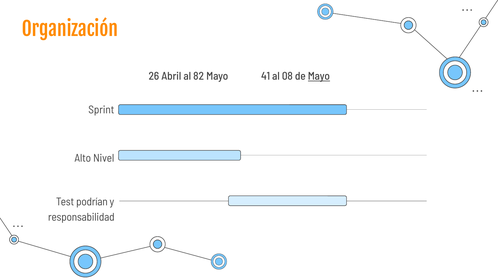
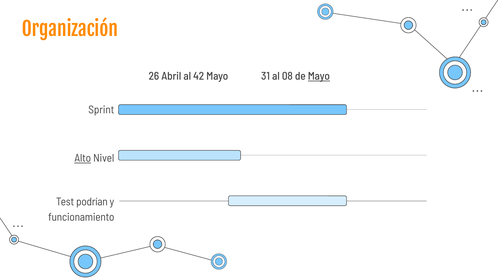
82: 82 -> 42
41: 41 -> 31
Alto underline: none -> present
responsabilidad: responsabilidad -> funcionamiento
